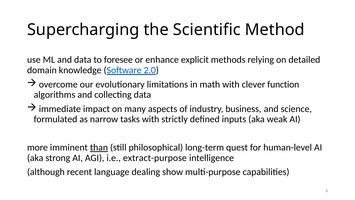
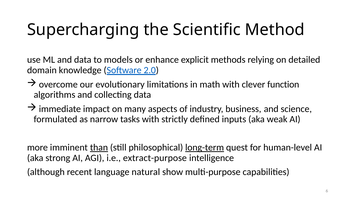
foresee: foresee -> models
long-term underline: none -> present
dealing: dealing -> natural
